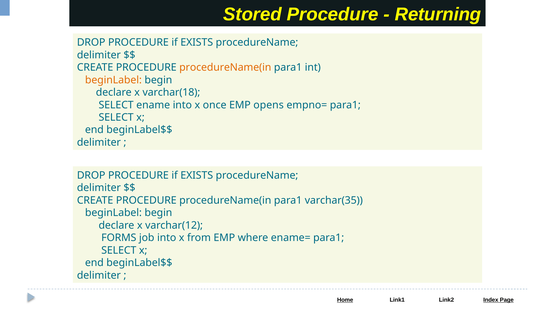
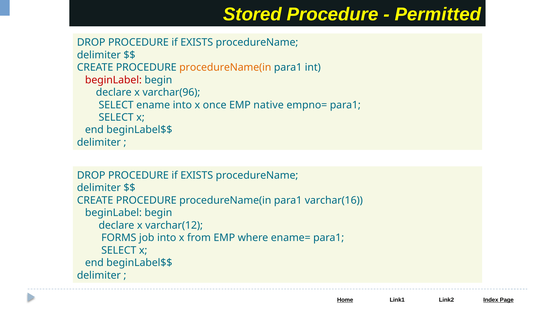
Returning: Returning -> Permitted
beginLabel at (113, 80) colour: orange -> red
varchar(18: varchar(18 -> varchar(96
opens: opens -> native
varchar(35: varchar(35 -> varchar(16
